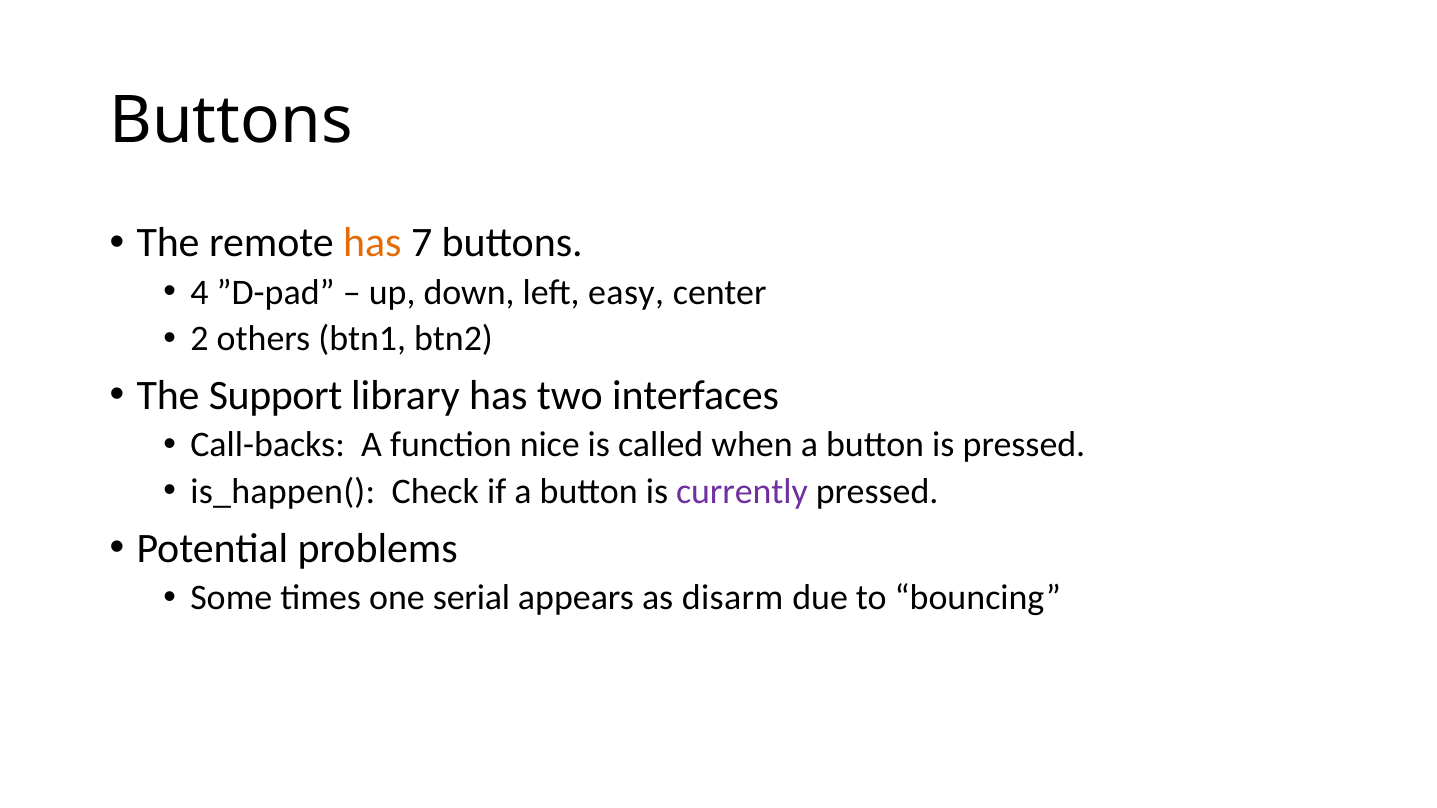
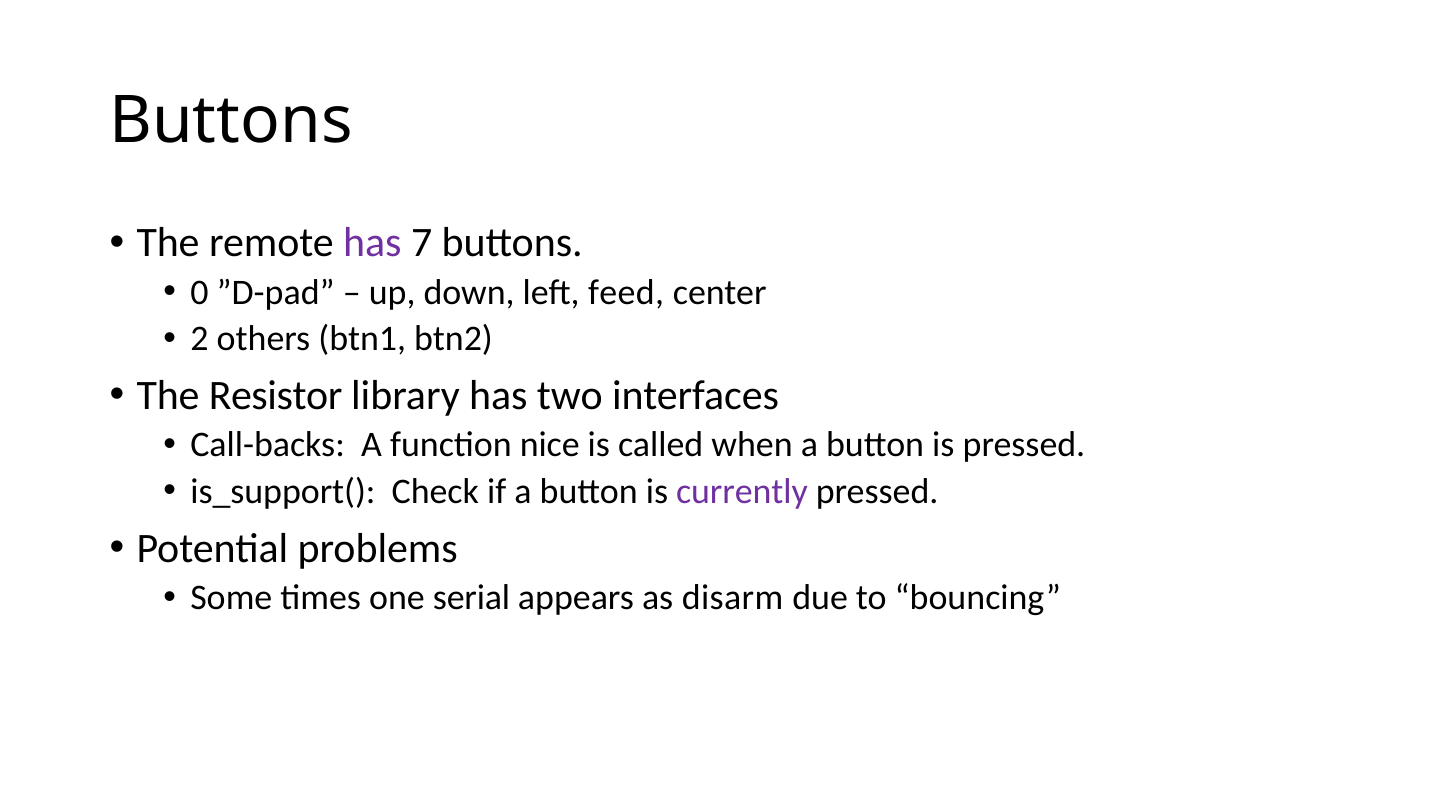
has at (372, 243) colour: orange -> purple
4: 4 -> 0
easy: easy -> feed
Support: Support -> Resistor
is_happen(: is_happen( -> is_support(
